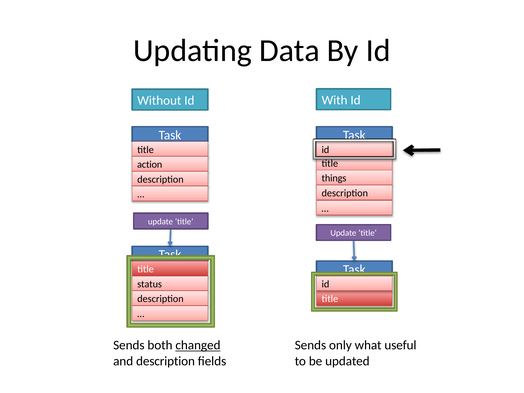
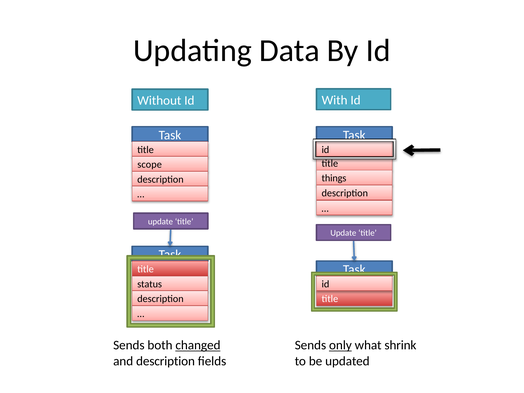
action: action -> scope
only underline: none -> present
useful: useful -> shrink
